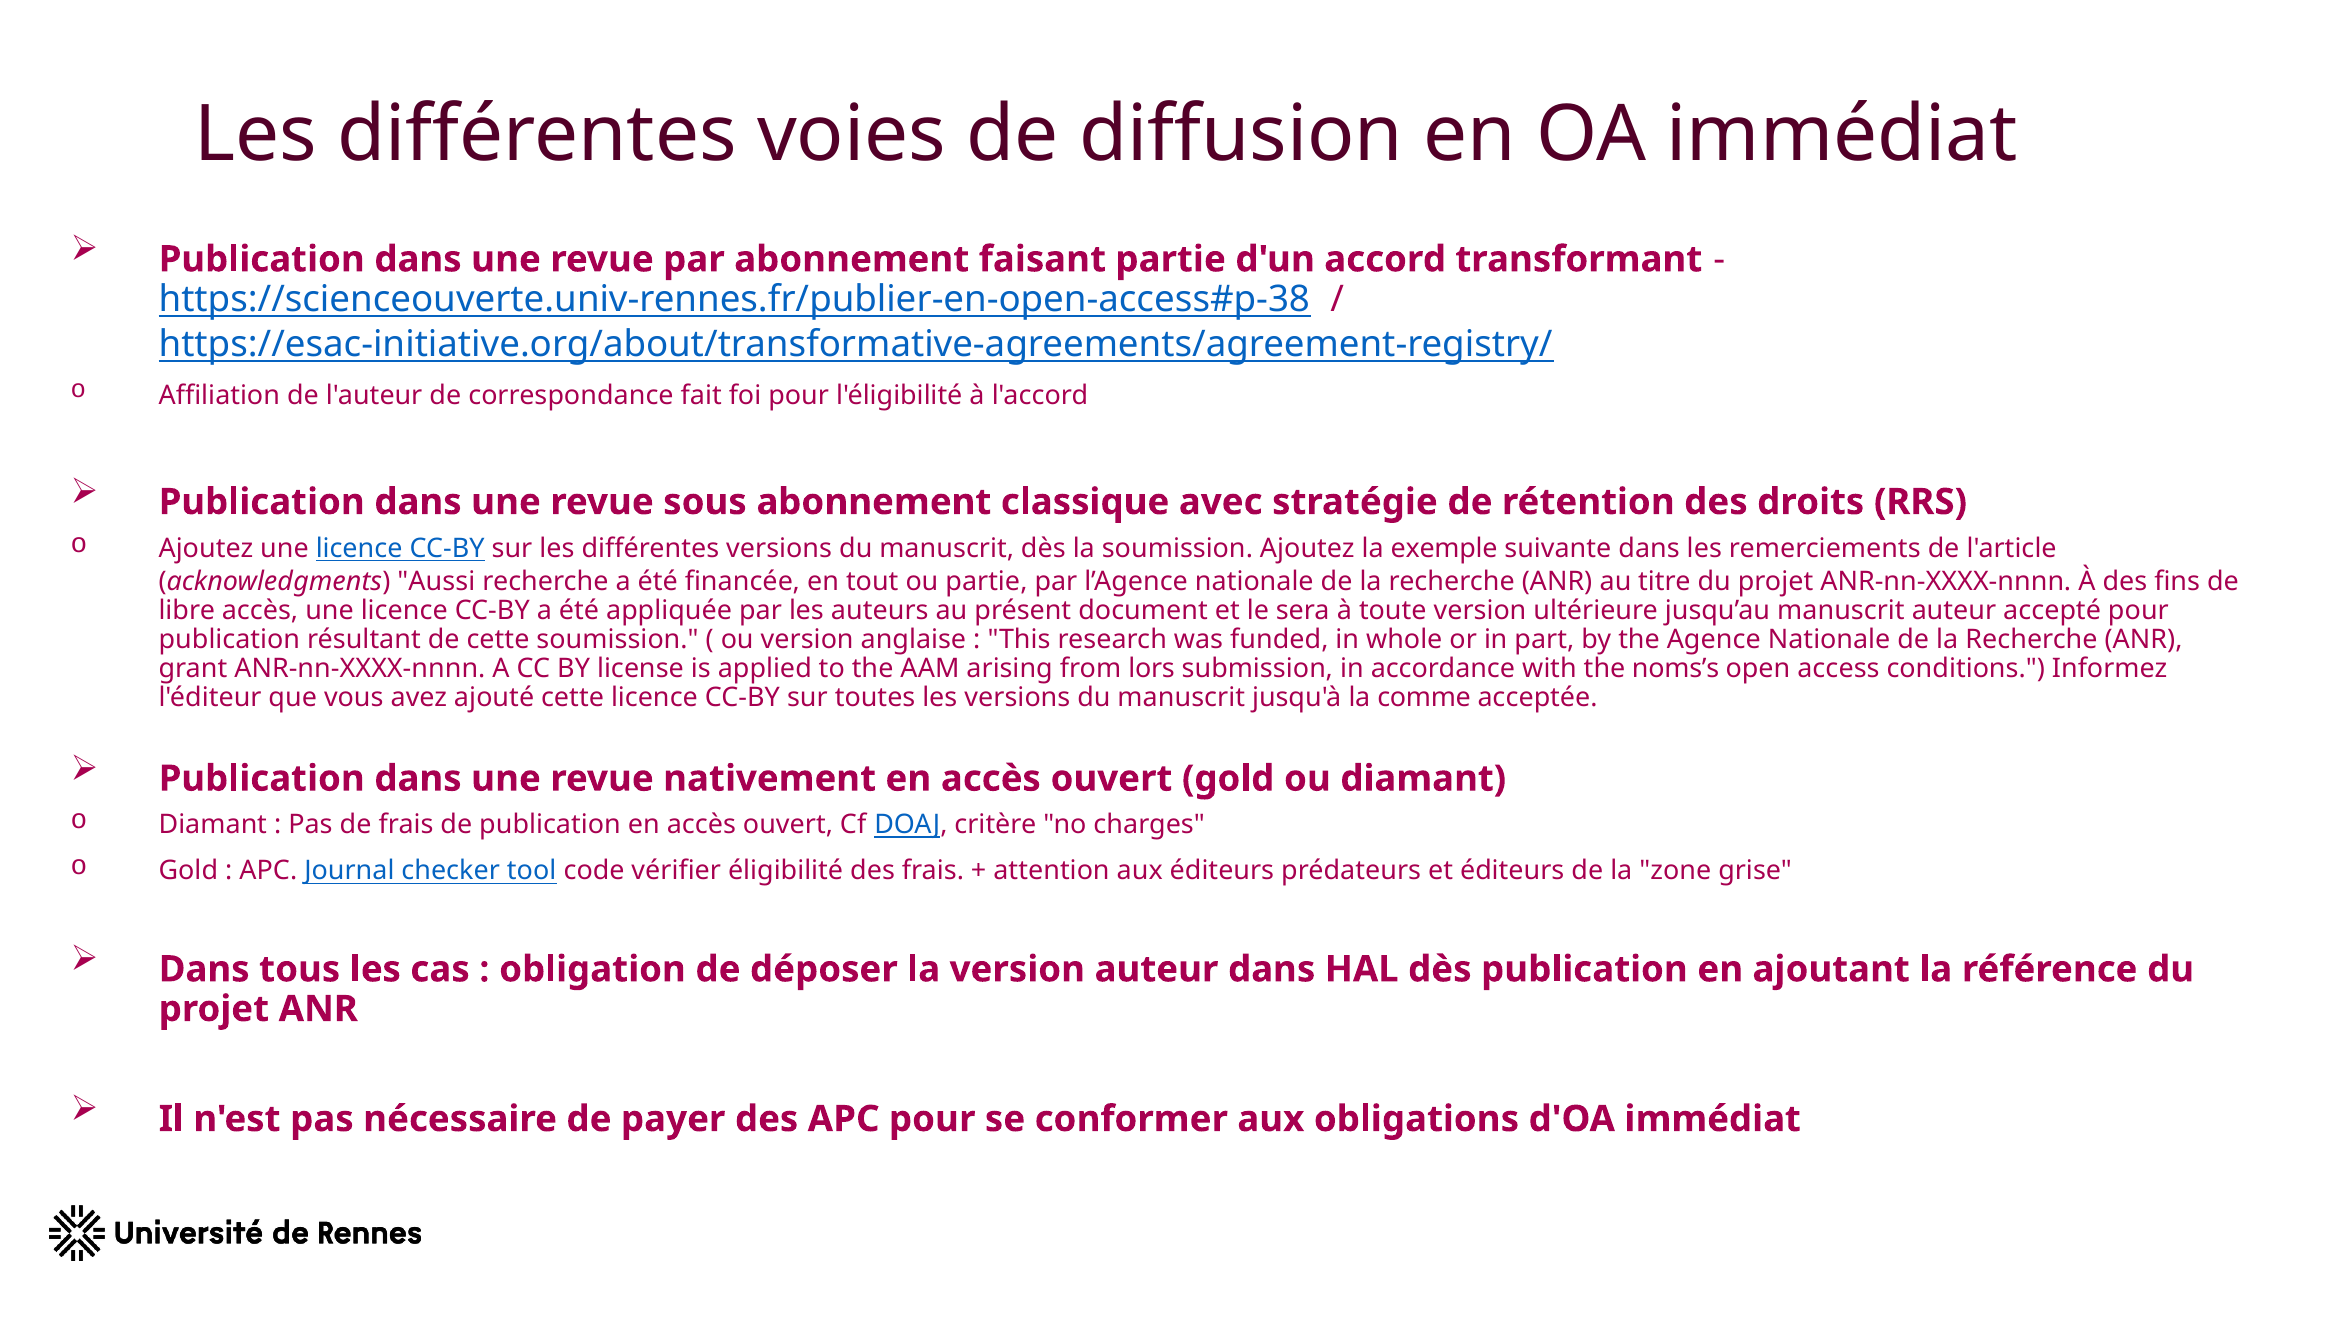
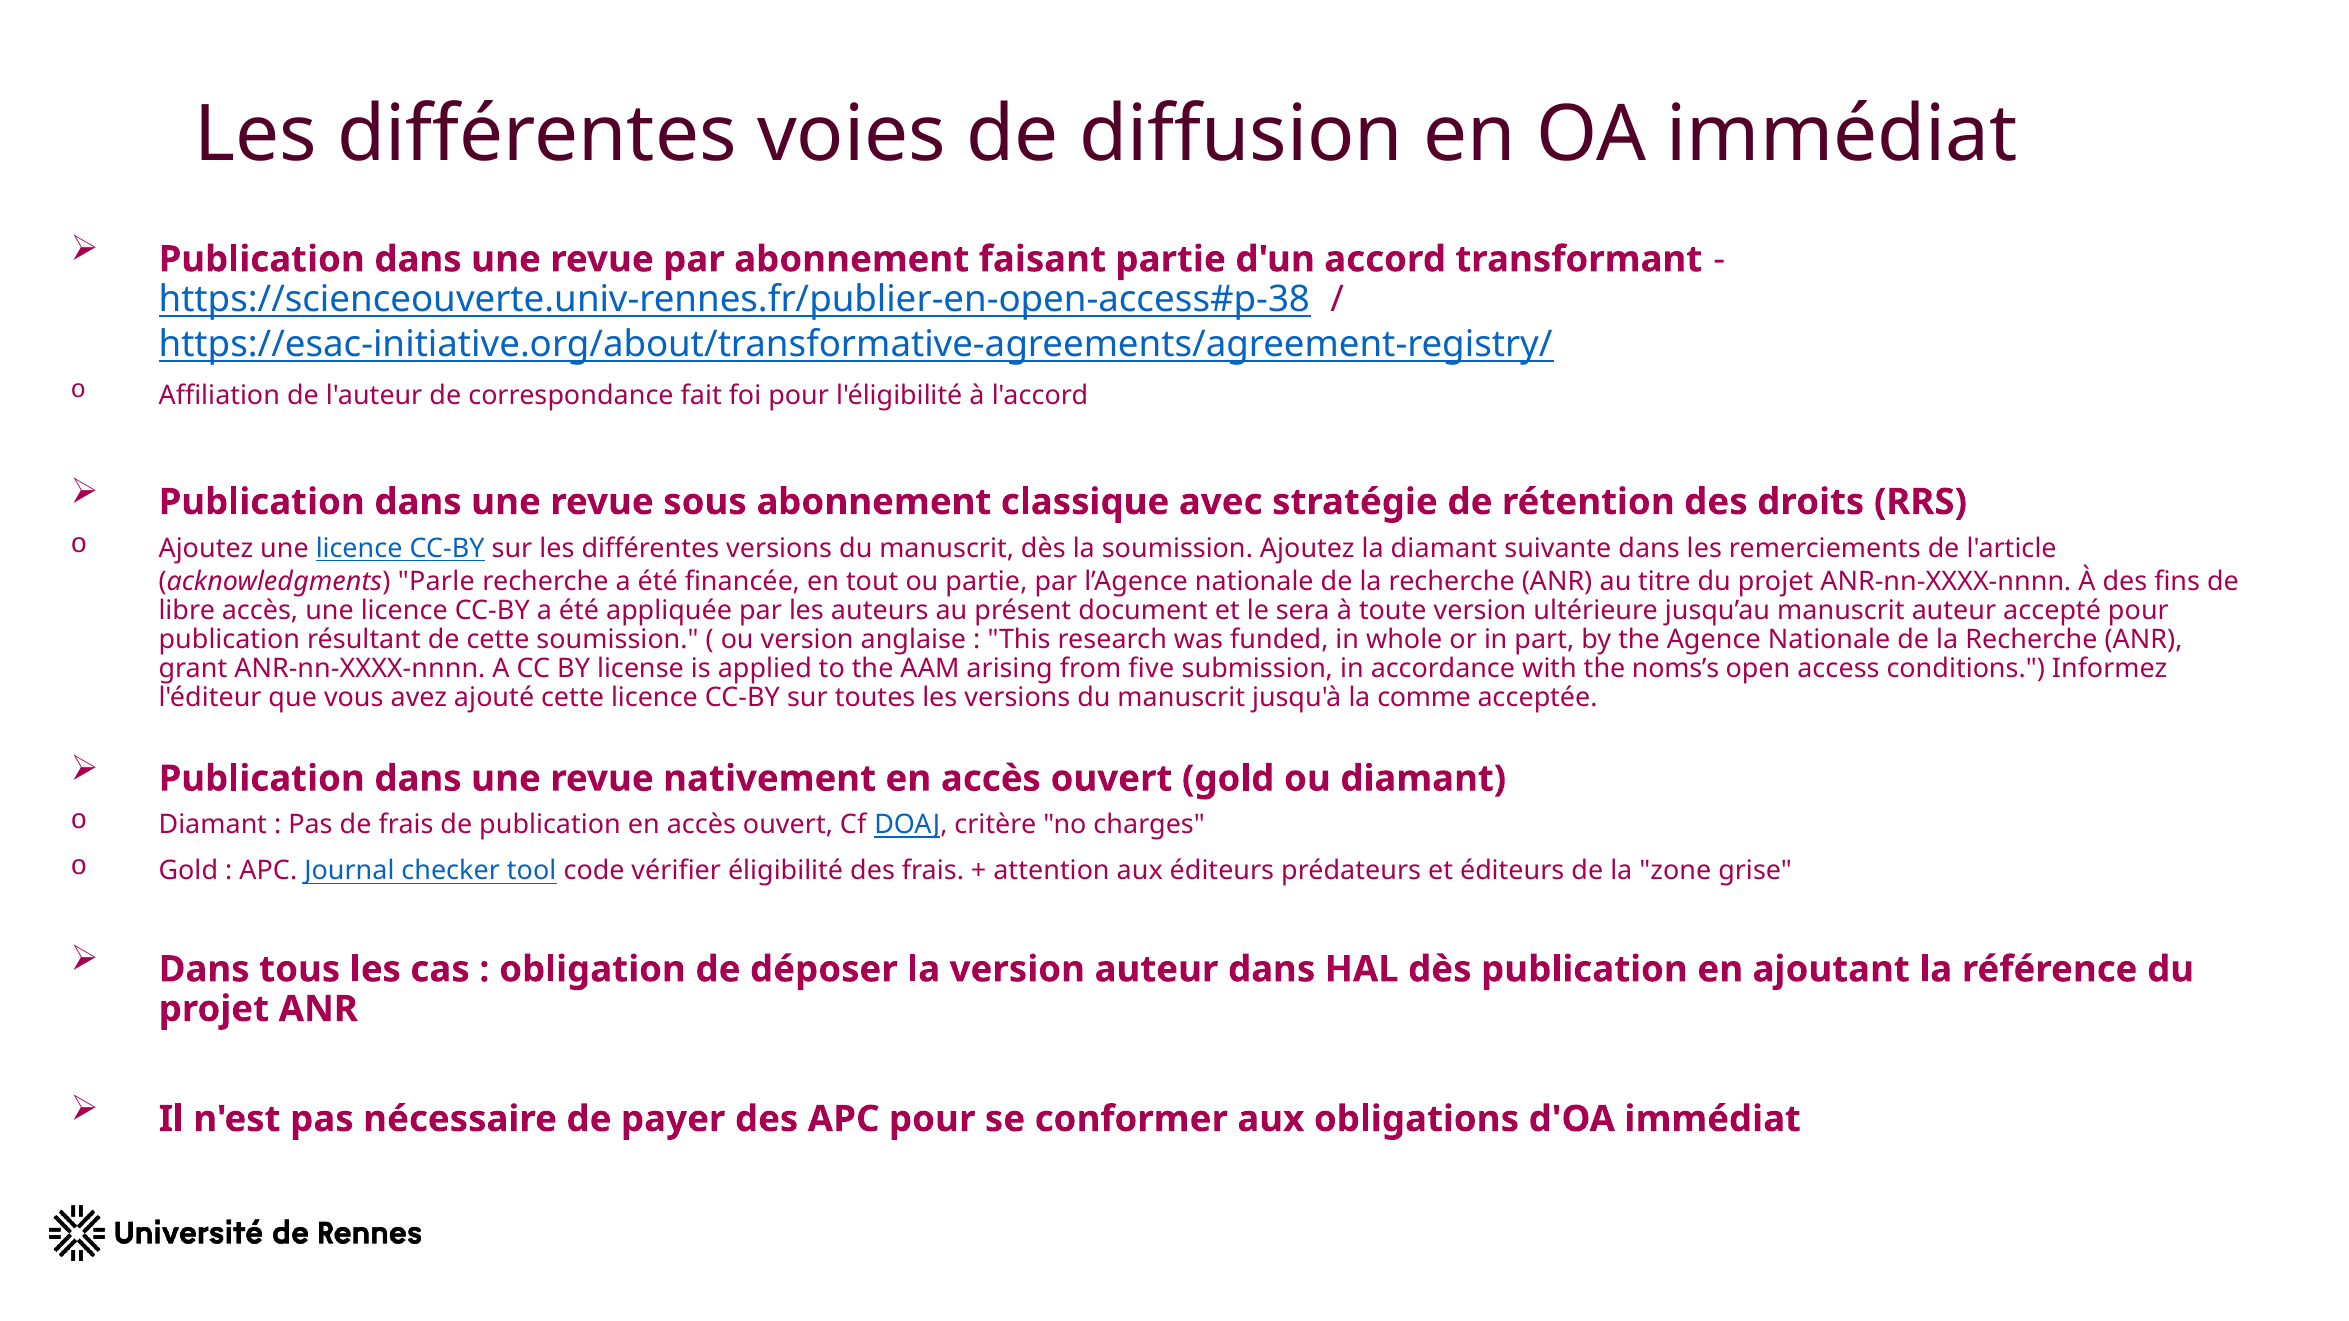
la exemple: exemple -> diamant
Aussi: Aussi -> Parle
lors: lors -> five
